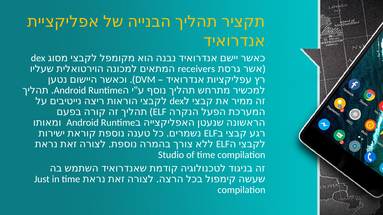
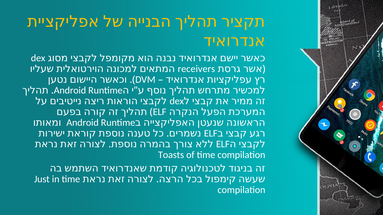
Studio: Studio -> Toasts
